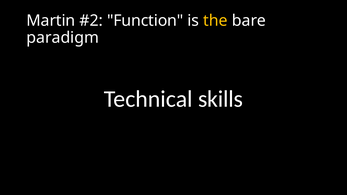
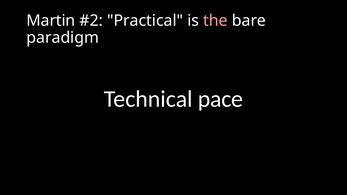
Function: Function -> Practical
the colour: yellow -> pink
skills: skills -> pace
